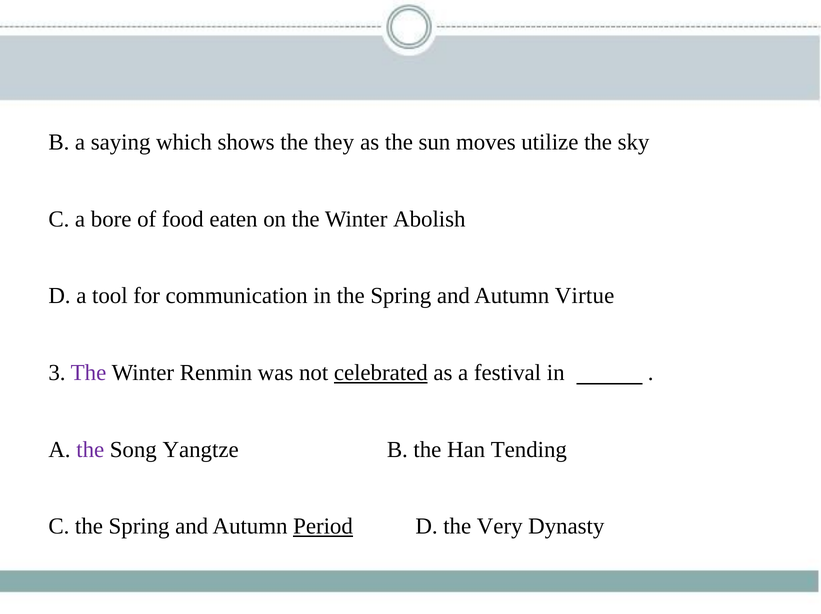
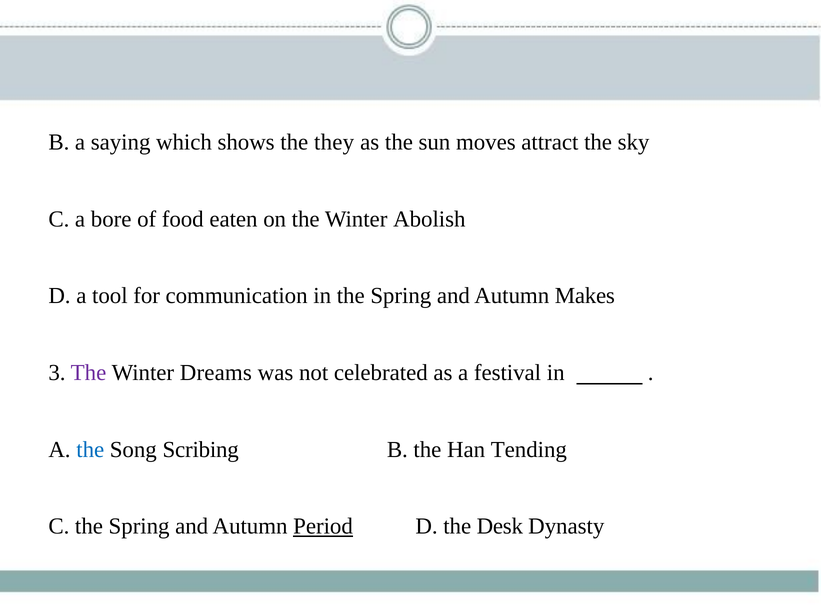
utilize: utilize -> attract
Virtue: Virtue -> Makes
Renmin: Renmin -> Dreams
celebrated underline: present -> none
the at (90, 450) colour: purple -> blue
Yangtze: Yangtze -> Scribing
Very: Very -> Desk
